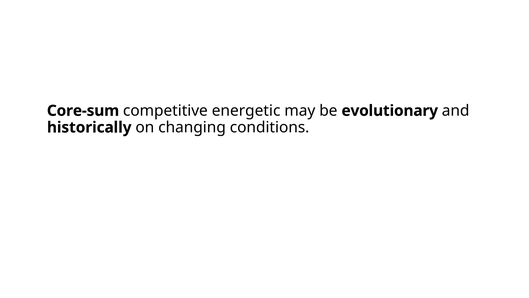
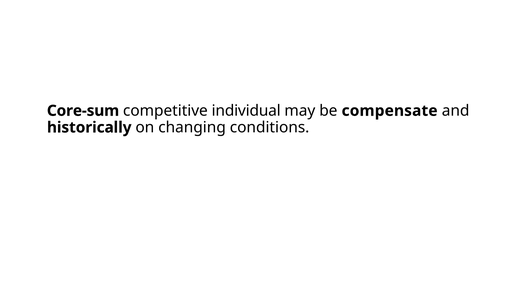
energetic: energetic -> individual
evolutionary: evolutionary -> compensate
